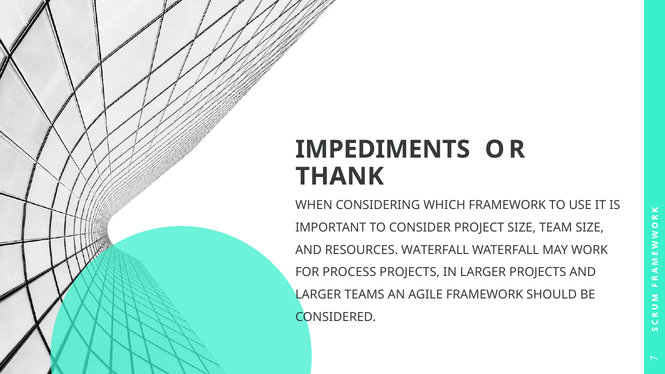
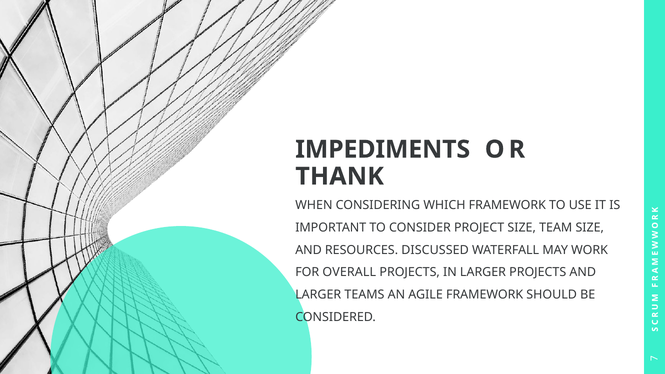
RESOURCES WATERFALL: WATERFALL -> DISCUSSED
PROCESS: PROCESS -> OVERALL
